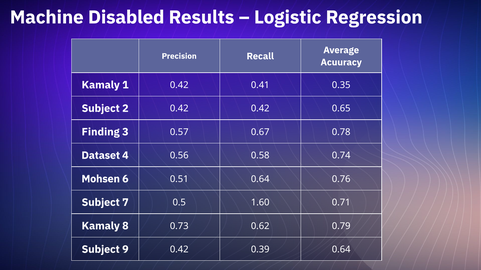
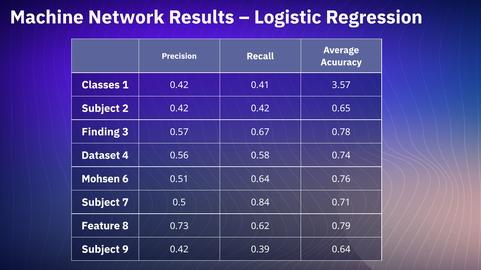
Disabled: Disabled -> Network
Kamaly at (101, 85): Kamaly -> Classes
0.35: 0.35 -> 3.57
1.60: 1.60 -> 0.84
Kamaly at (101, 226): Kamaly -> Feature
